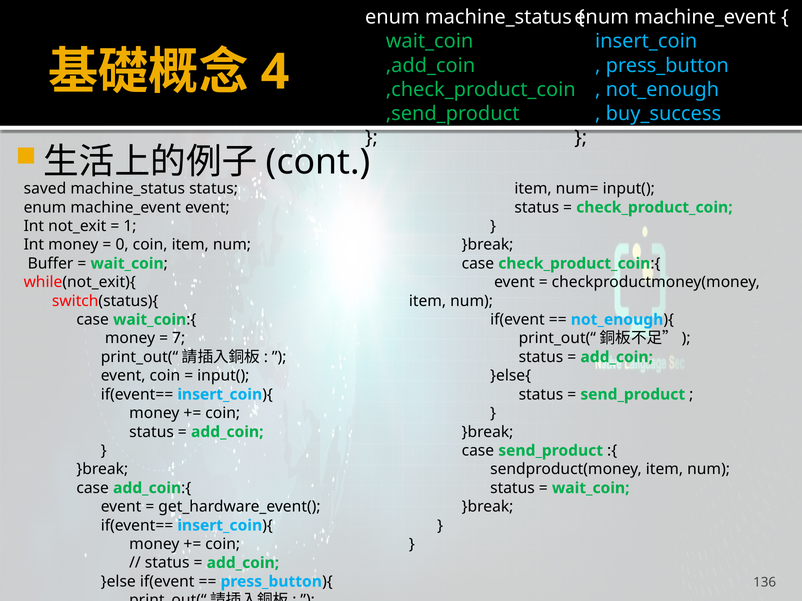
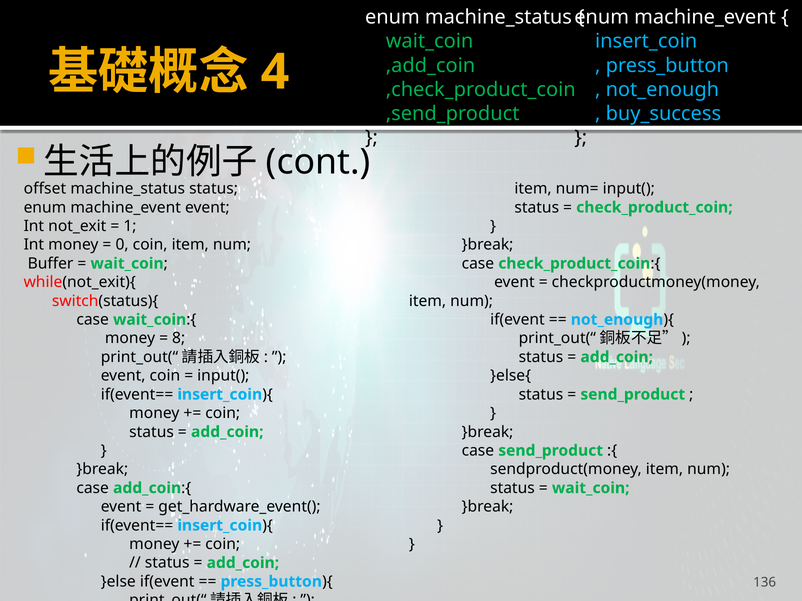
saved: saved -> offset
7: 7 -> 8
